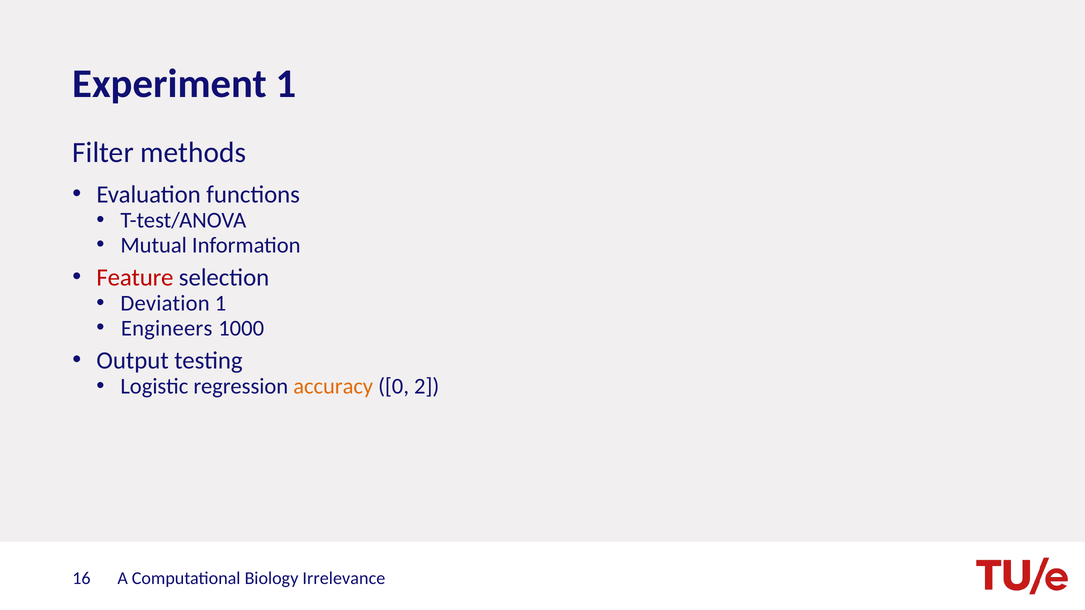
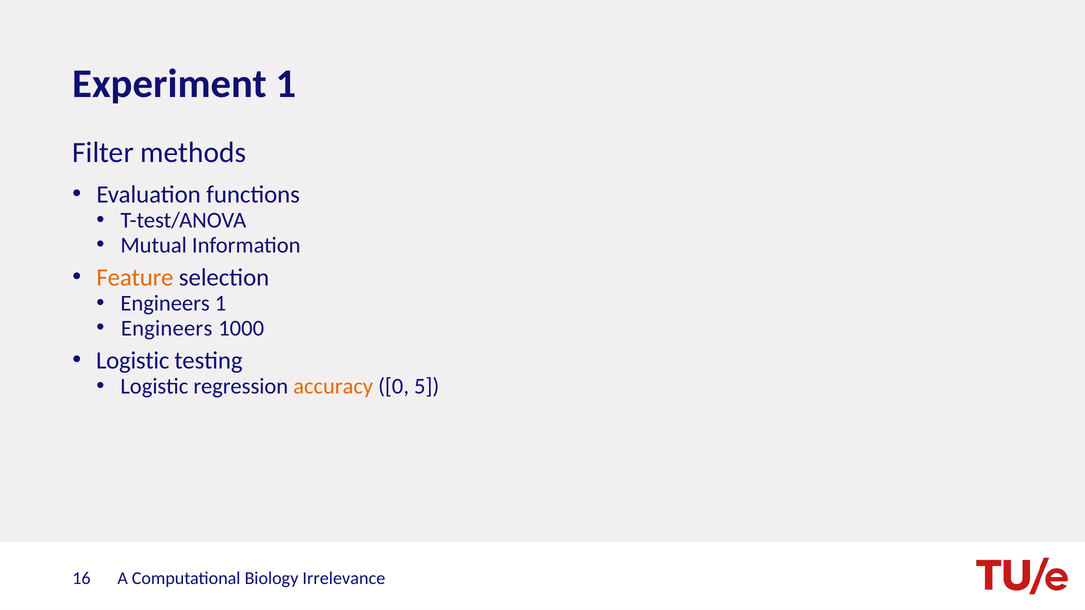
Feature colour: red -> orange
Deviation at (165, 304): Deviation -> Engineers
Output at (133, 361): Output -> Logistic
2: 2 -> 5
